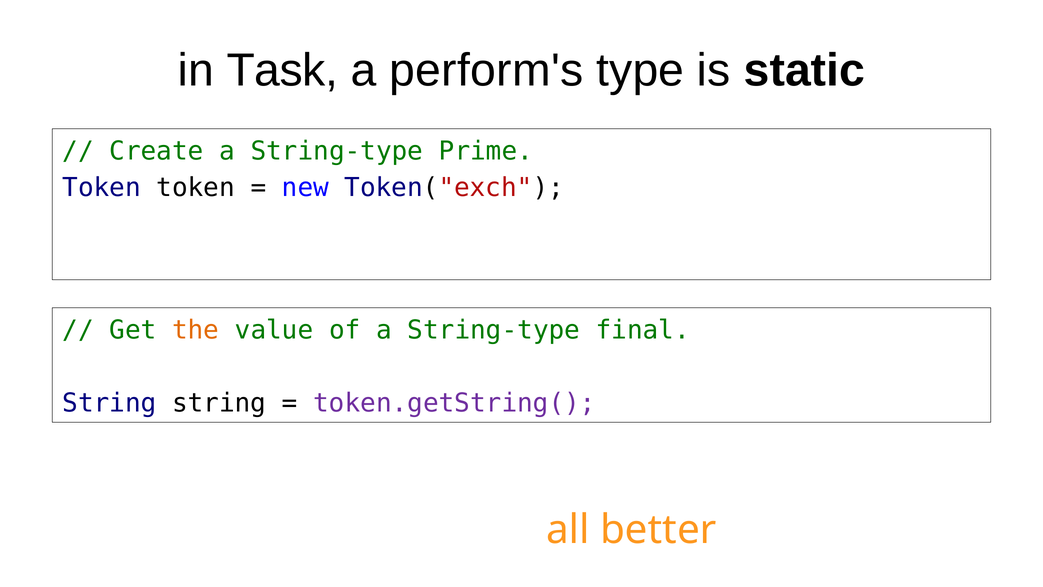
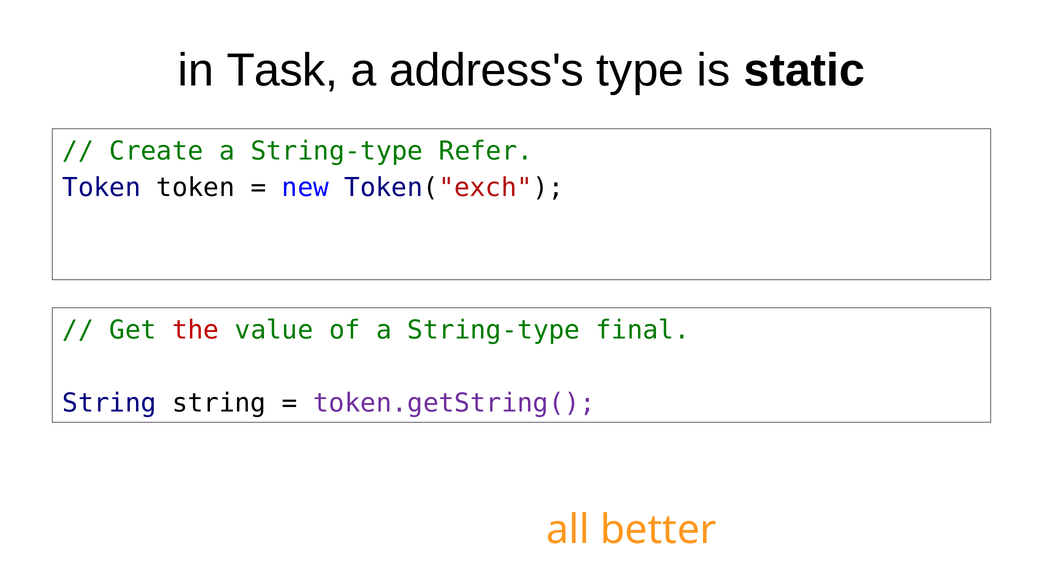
perform's: perform's -> address's
Prime: Prime -> Refer
the colour: orange -> red
